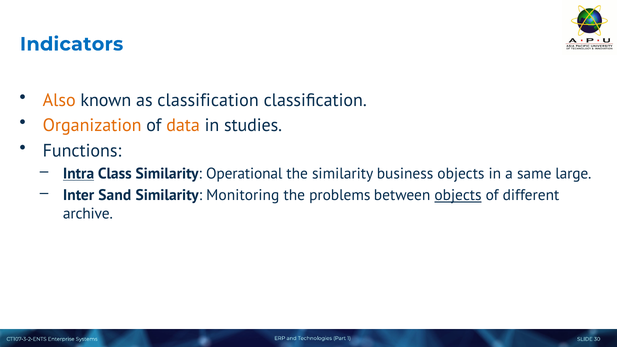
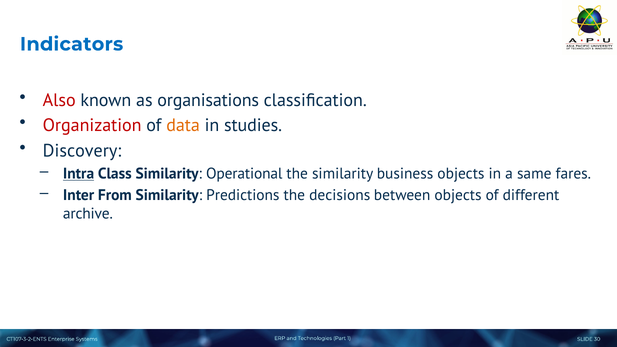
Also colour: orange -> red
as classification: classification -> organisations
Organization colour: orange -> red
Functions: Functions -> Discovery
large: large -> fares
Sand: Sand -> From
Monitoring: Monitoring -> Predictions
problems: problems -> decisions
objects at (458, 195) underline: present -> none
